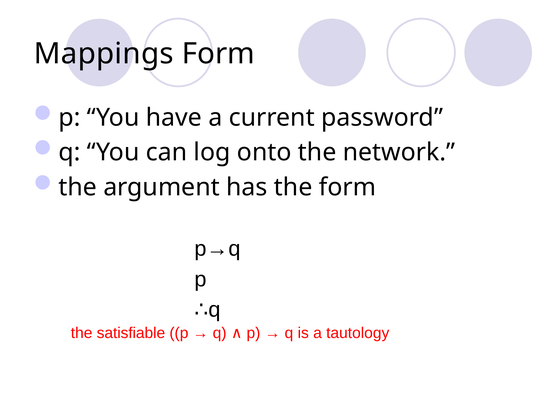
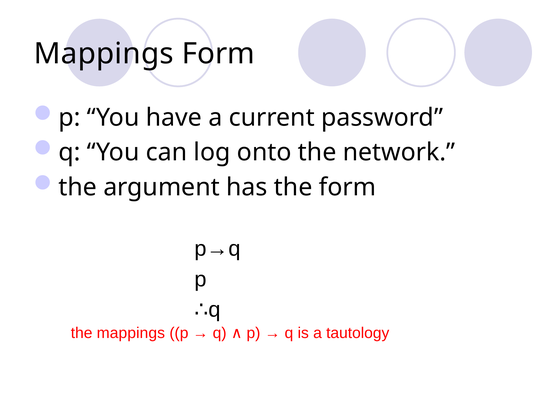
the satisfiable: satisfiable -> mappings
